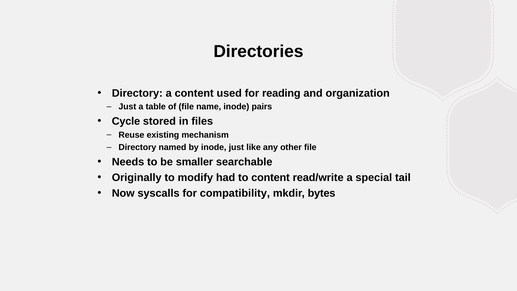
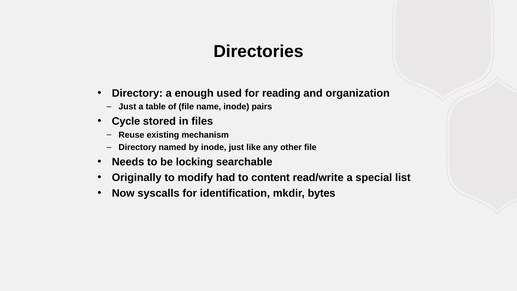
a content: content -> enough
smaller: smaller -> locking
tail: tail -> list
compatibility: compatibility -> identification
